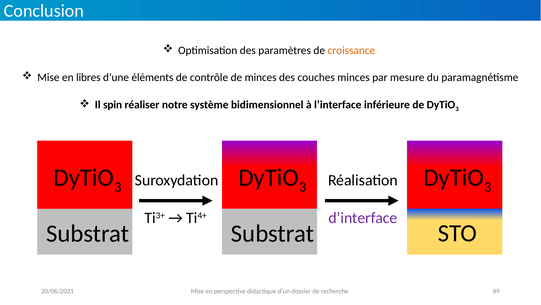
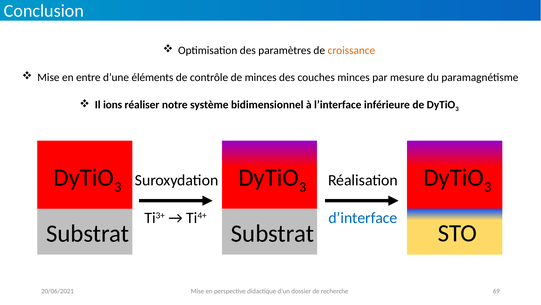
libres: libres -> entre
spin: spin -> ions
d’interface colour: purple -> blue
